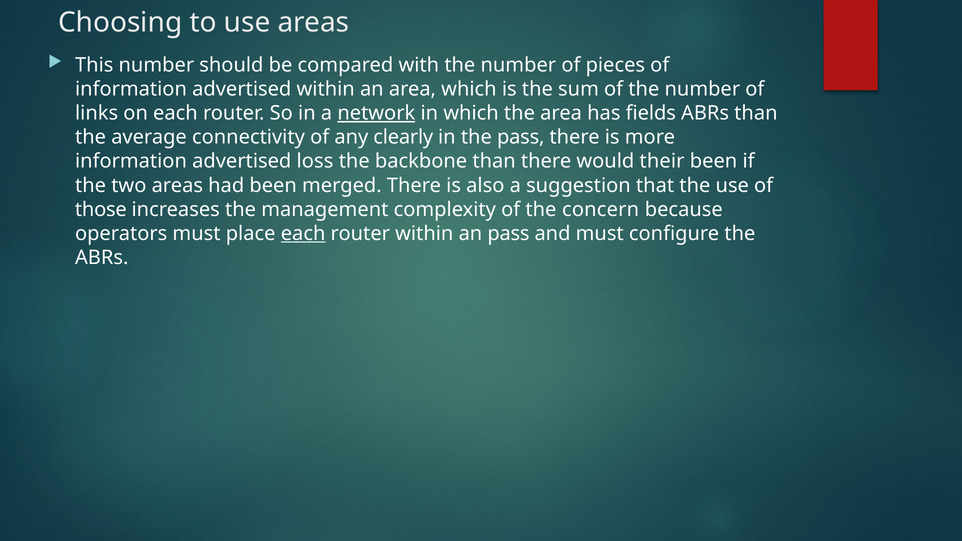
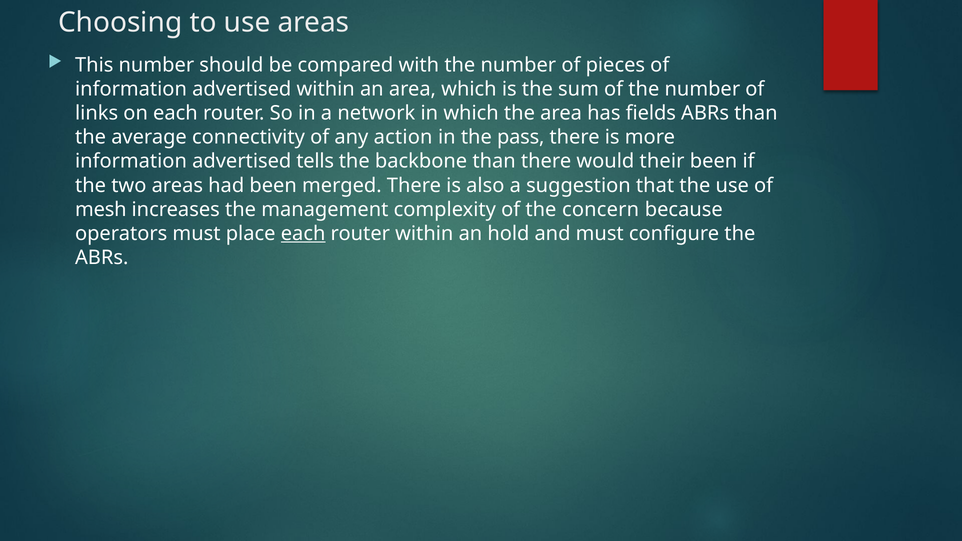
network underline: present -> none
clearly: clearly -> action
loss: loss -> tells
those: those -> mesh
an pass: pass -> hold
